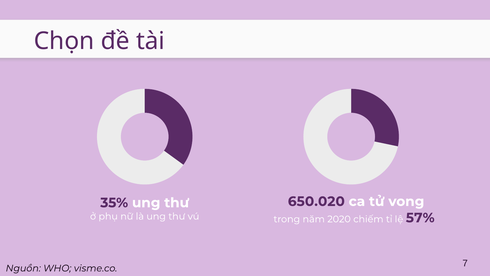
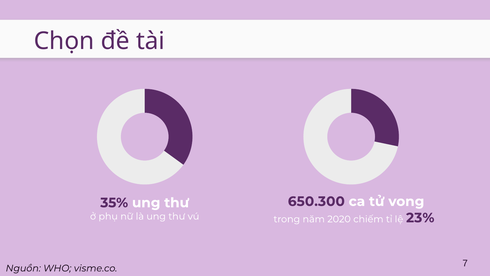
650.020: 650.020 -> 650.300
57%: 57% -> 23%
